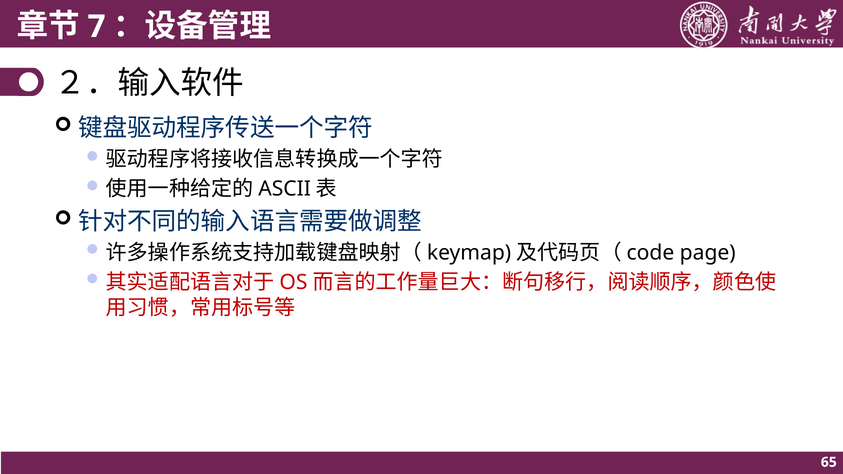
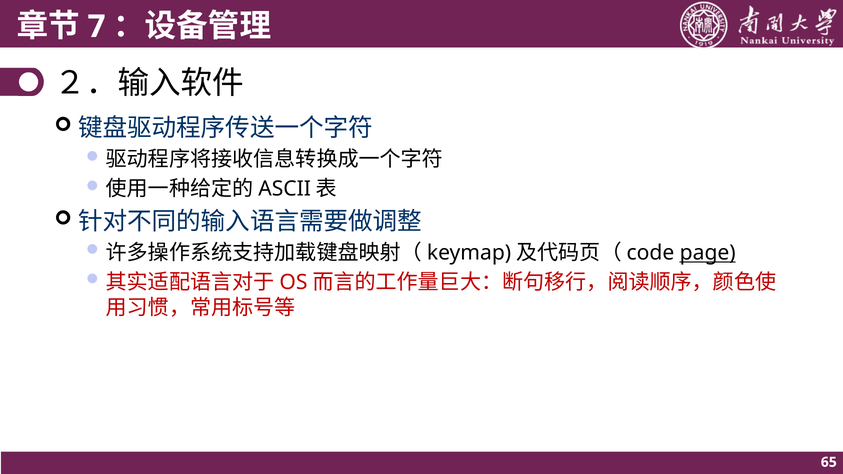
page underline: none -> present
